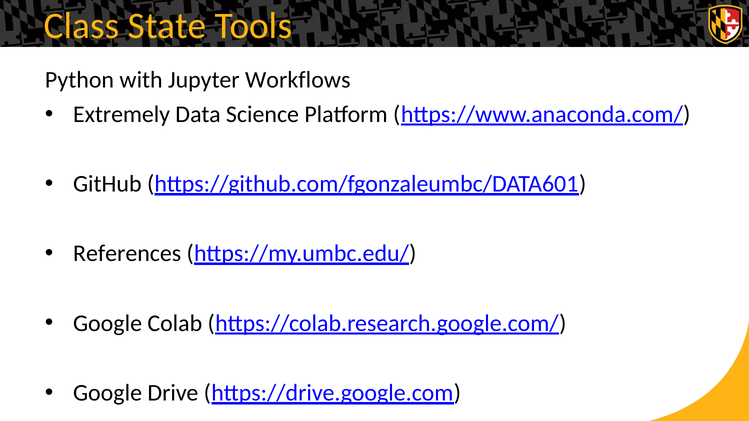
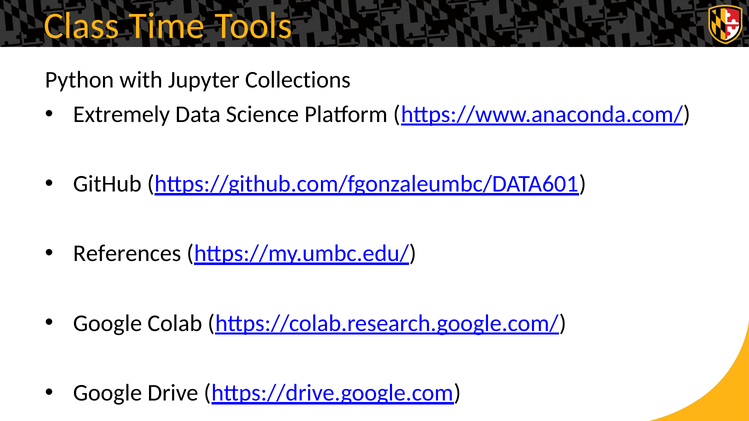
State: State -> Time
Workflows: Workflows -> Collections
